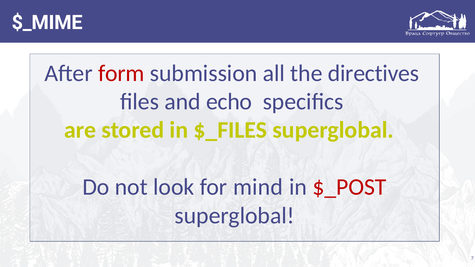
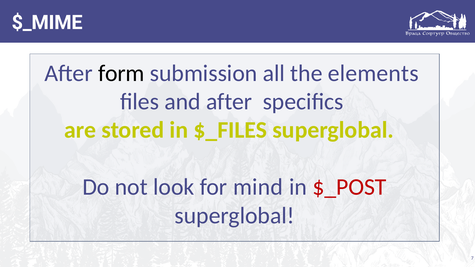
form colour: red -> black
directives: directives -> elements
and echo: echo -> after
